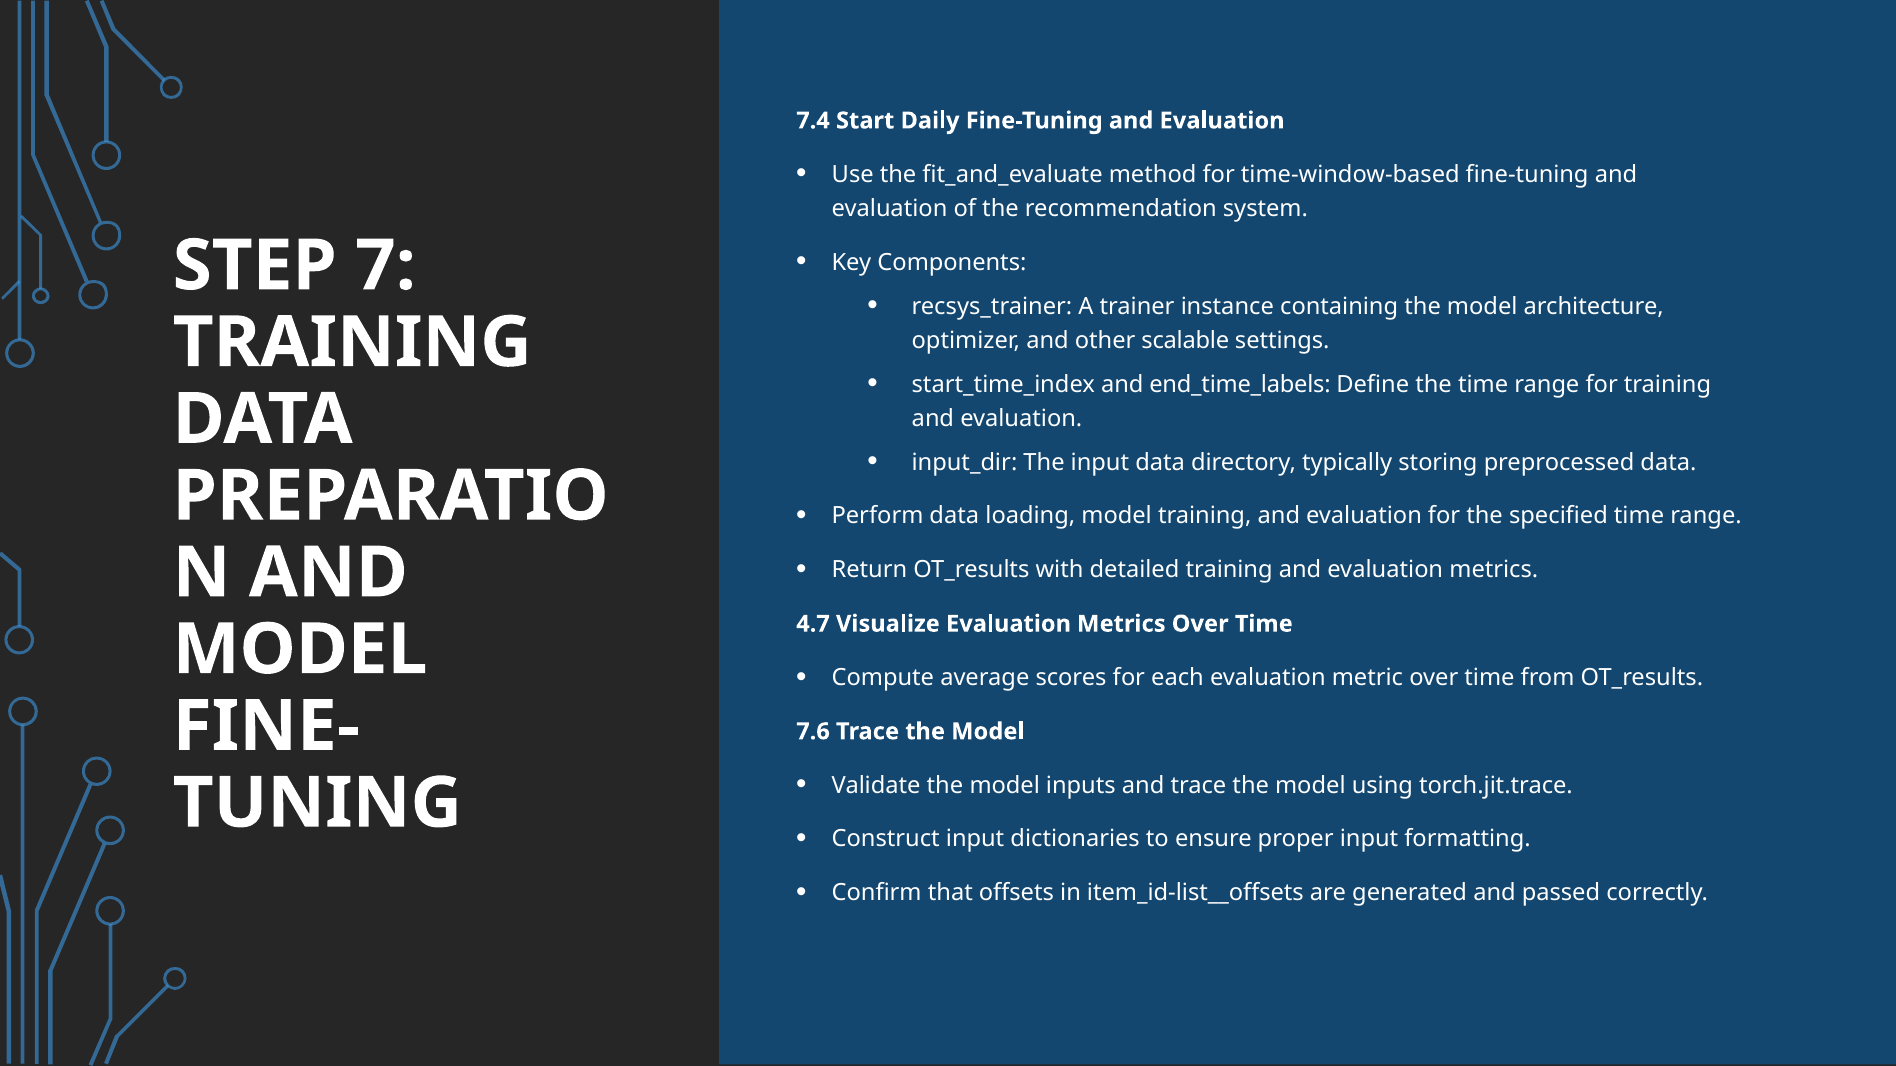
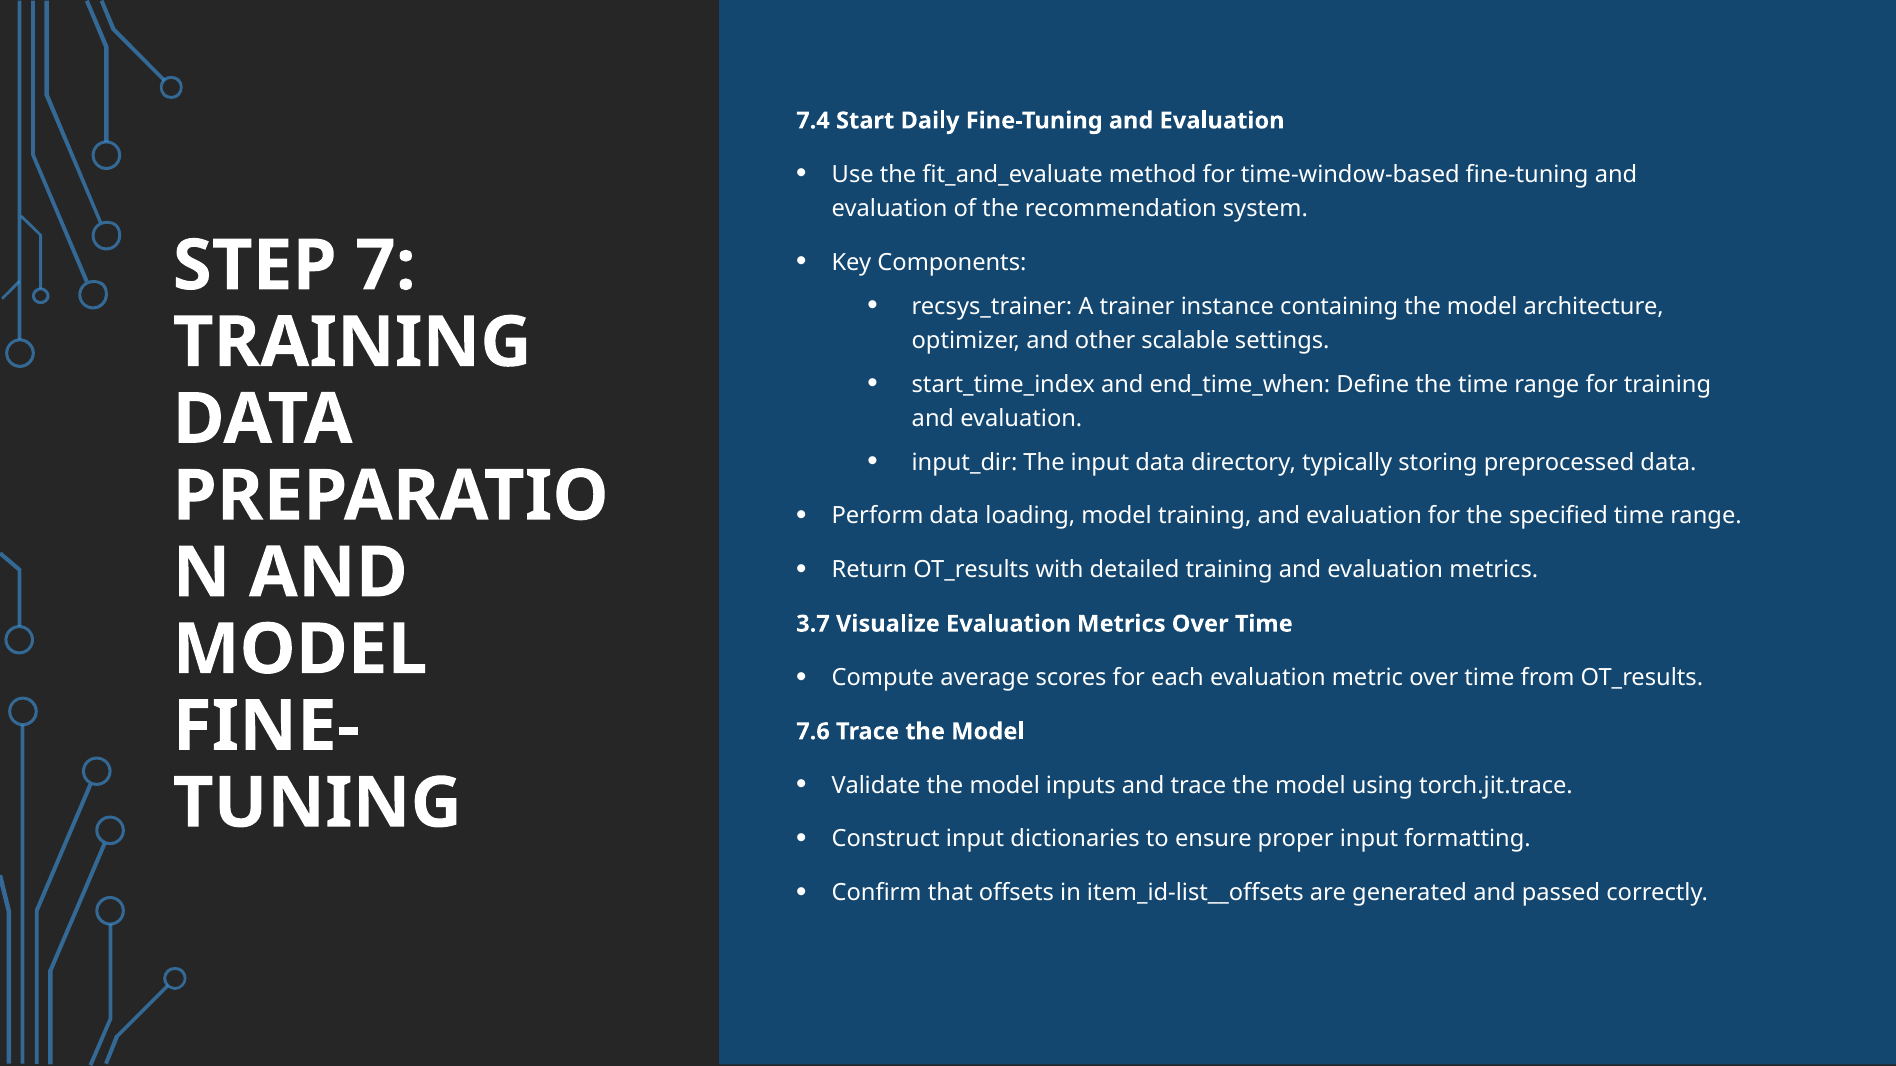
end_time_labels: end_time_labels -> end_time_when
4.7: 4.7 -> 3.7
